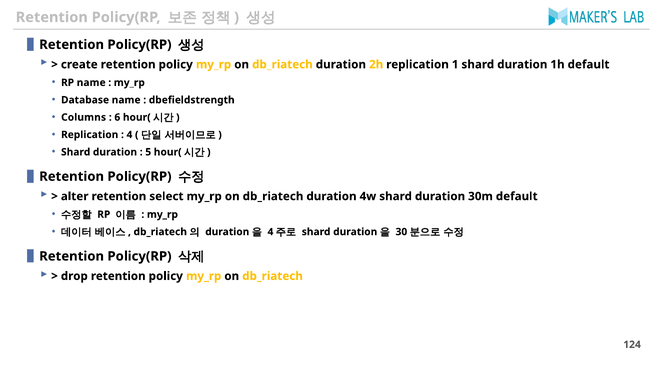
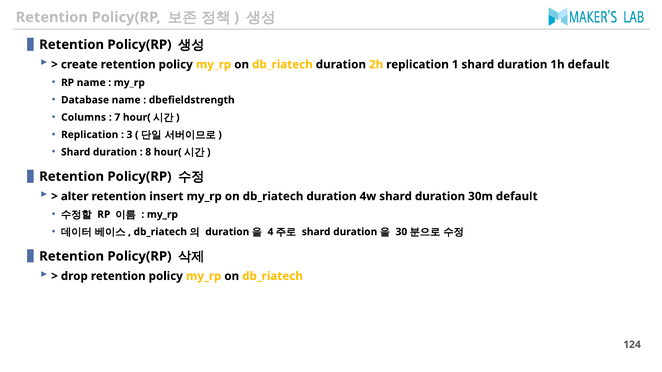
6: 6 -> 7
4 at (129, 135): 4 -> 3
5: 5 -> 8
select: select -> insert
